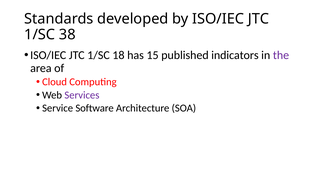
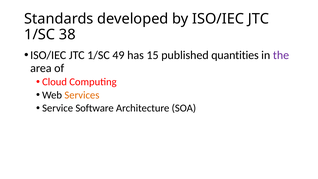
18: 18 -> 49
indicators: indicators -> quantities
Services colour: purple -> orange
